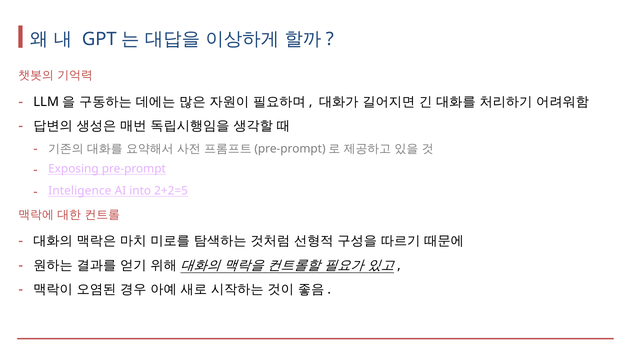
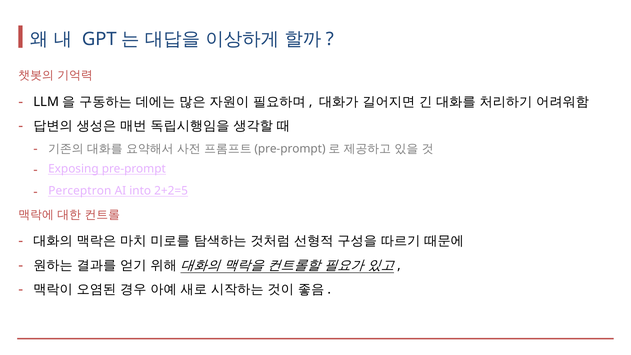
Inteligence: Inteligence -> Perceptron
